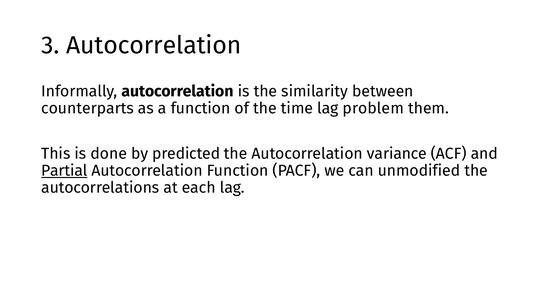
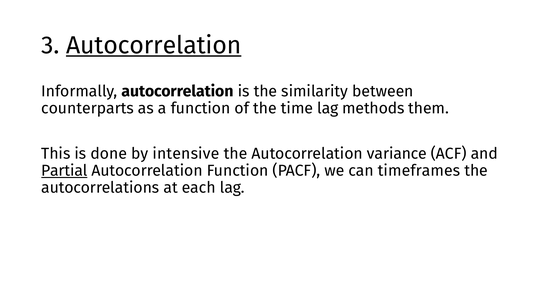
Autocorrelation at (154, 45) underline: none -> present
problem: problem -> methods
predicted: predicted -> intensive
unmodified: unmodified -> timeframes
